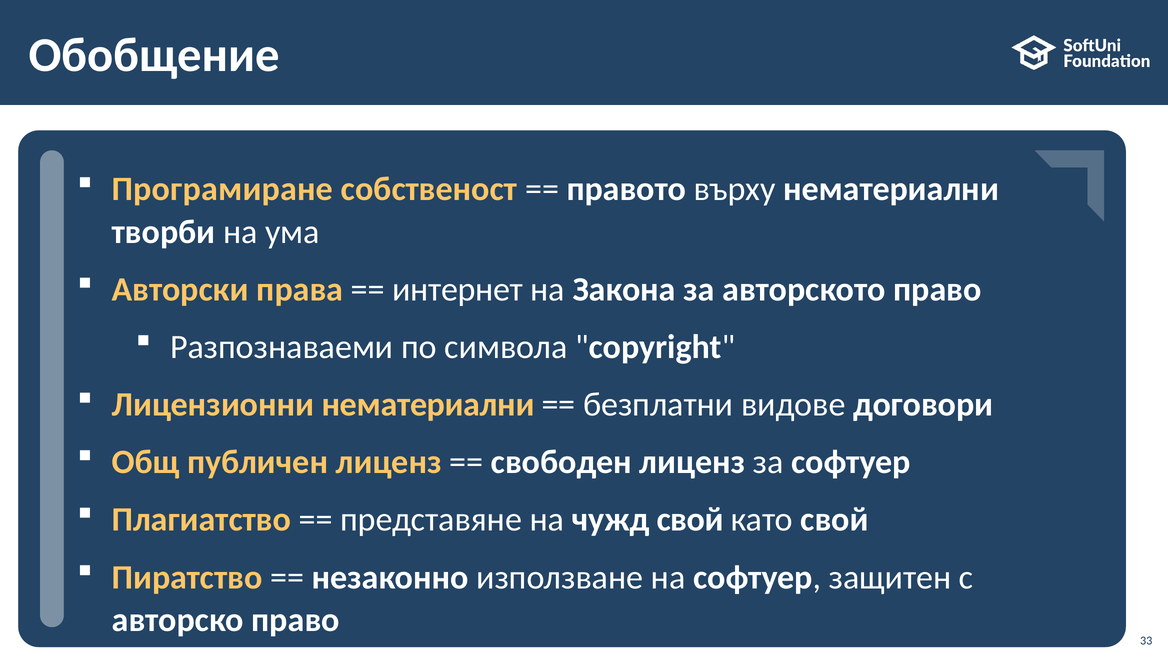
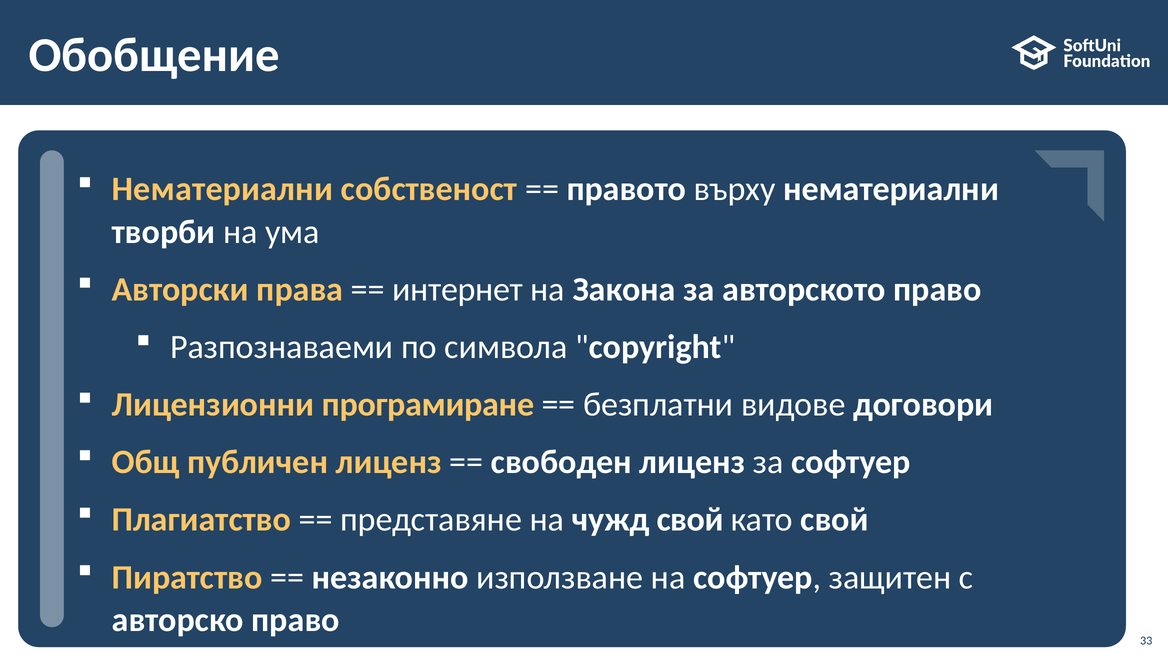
Програмиране at (222, 189): Програмиране -> Нематериални
Лицензионни нематериални: нематериални -> програмиране
